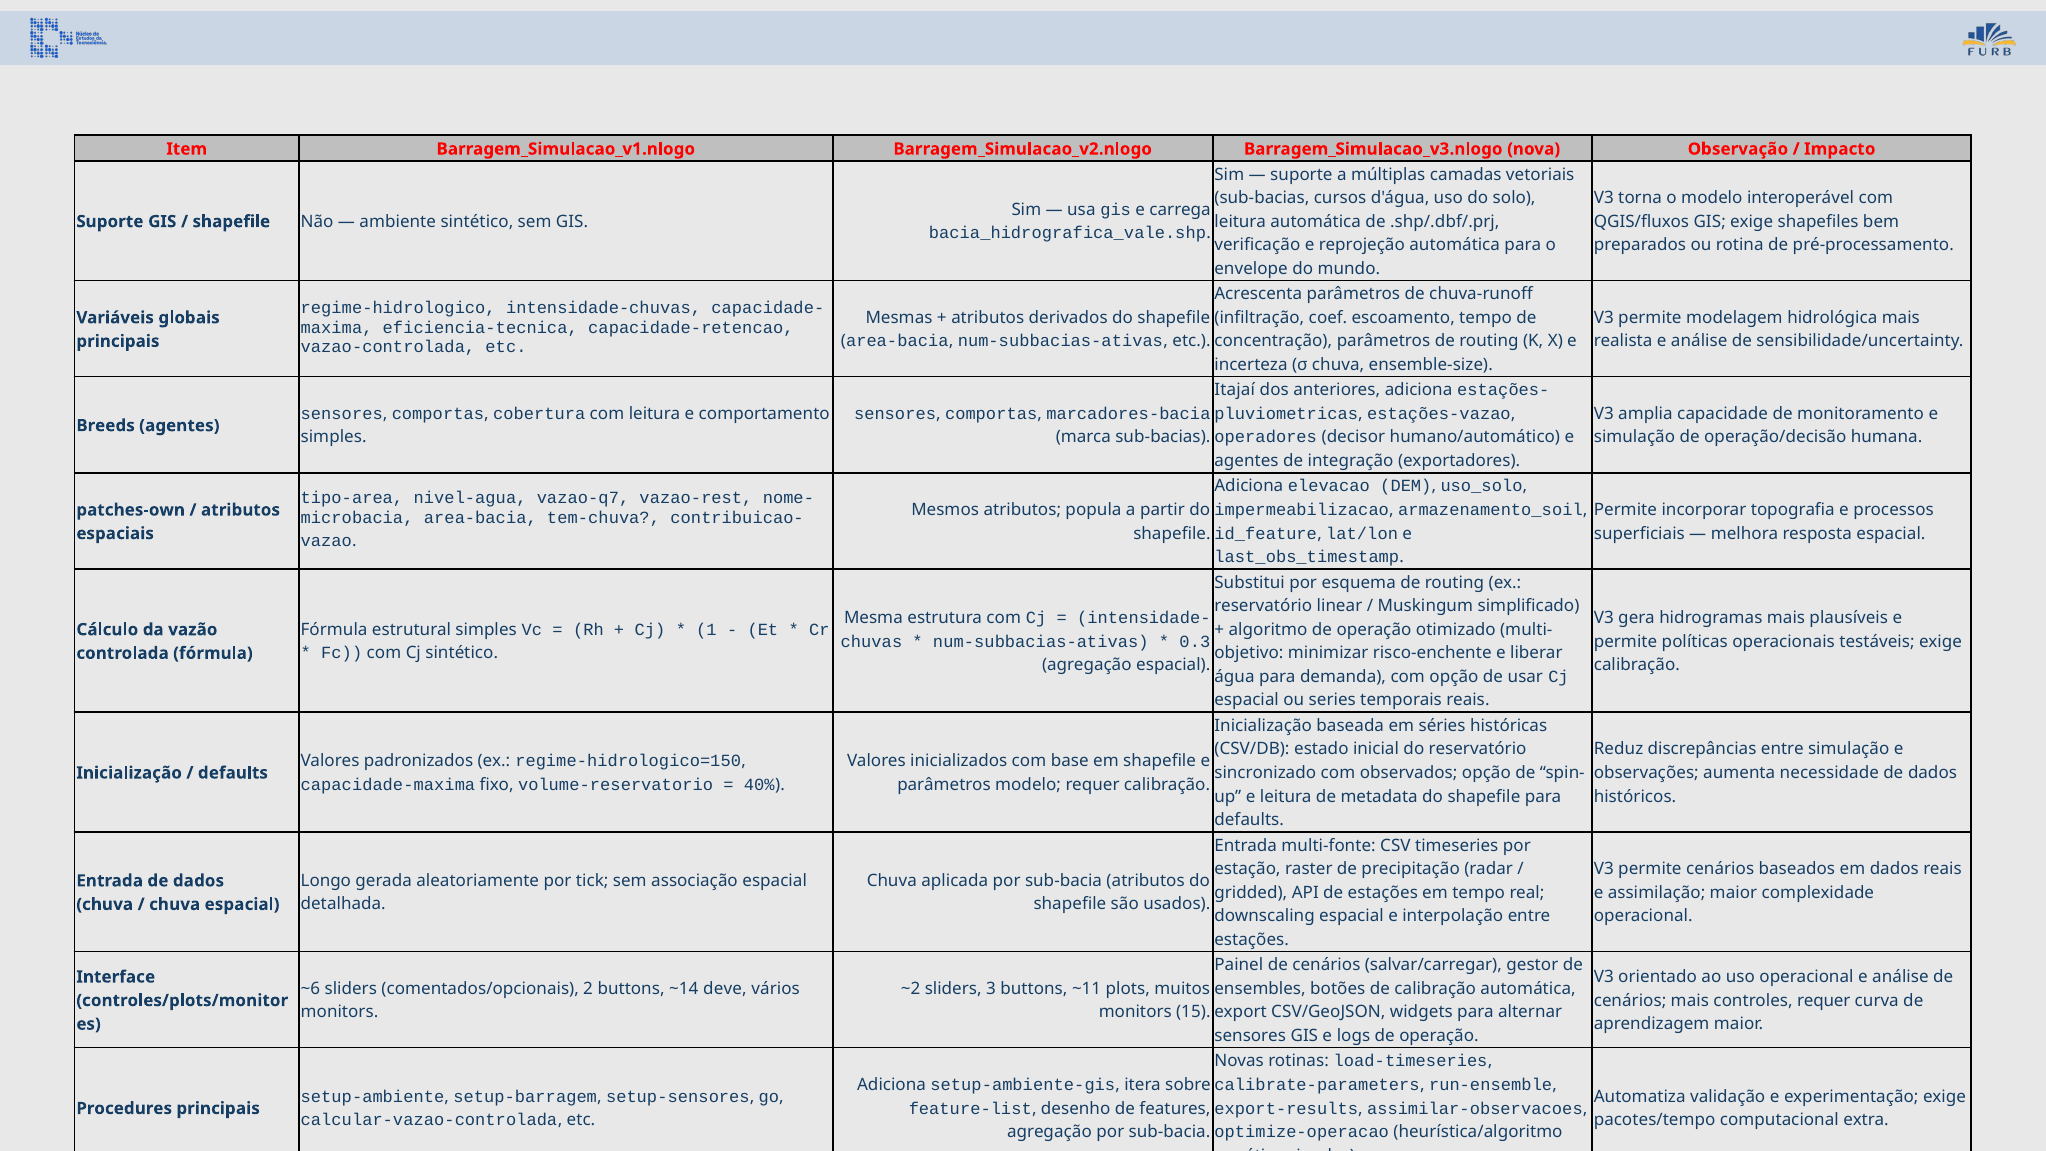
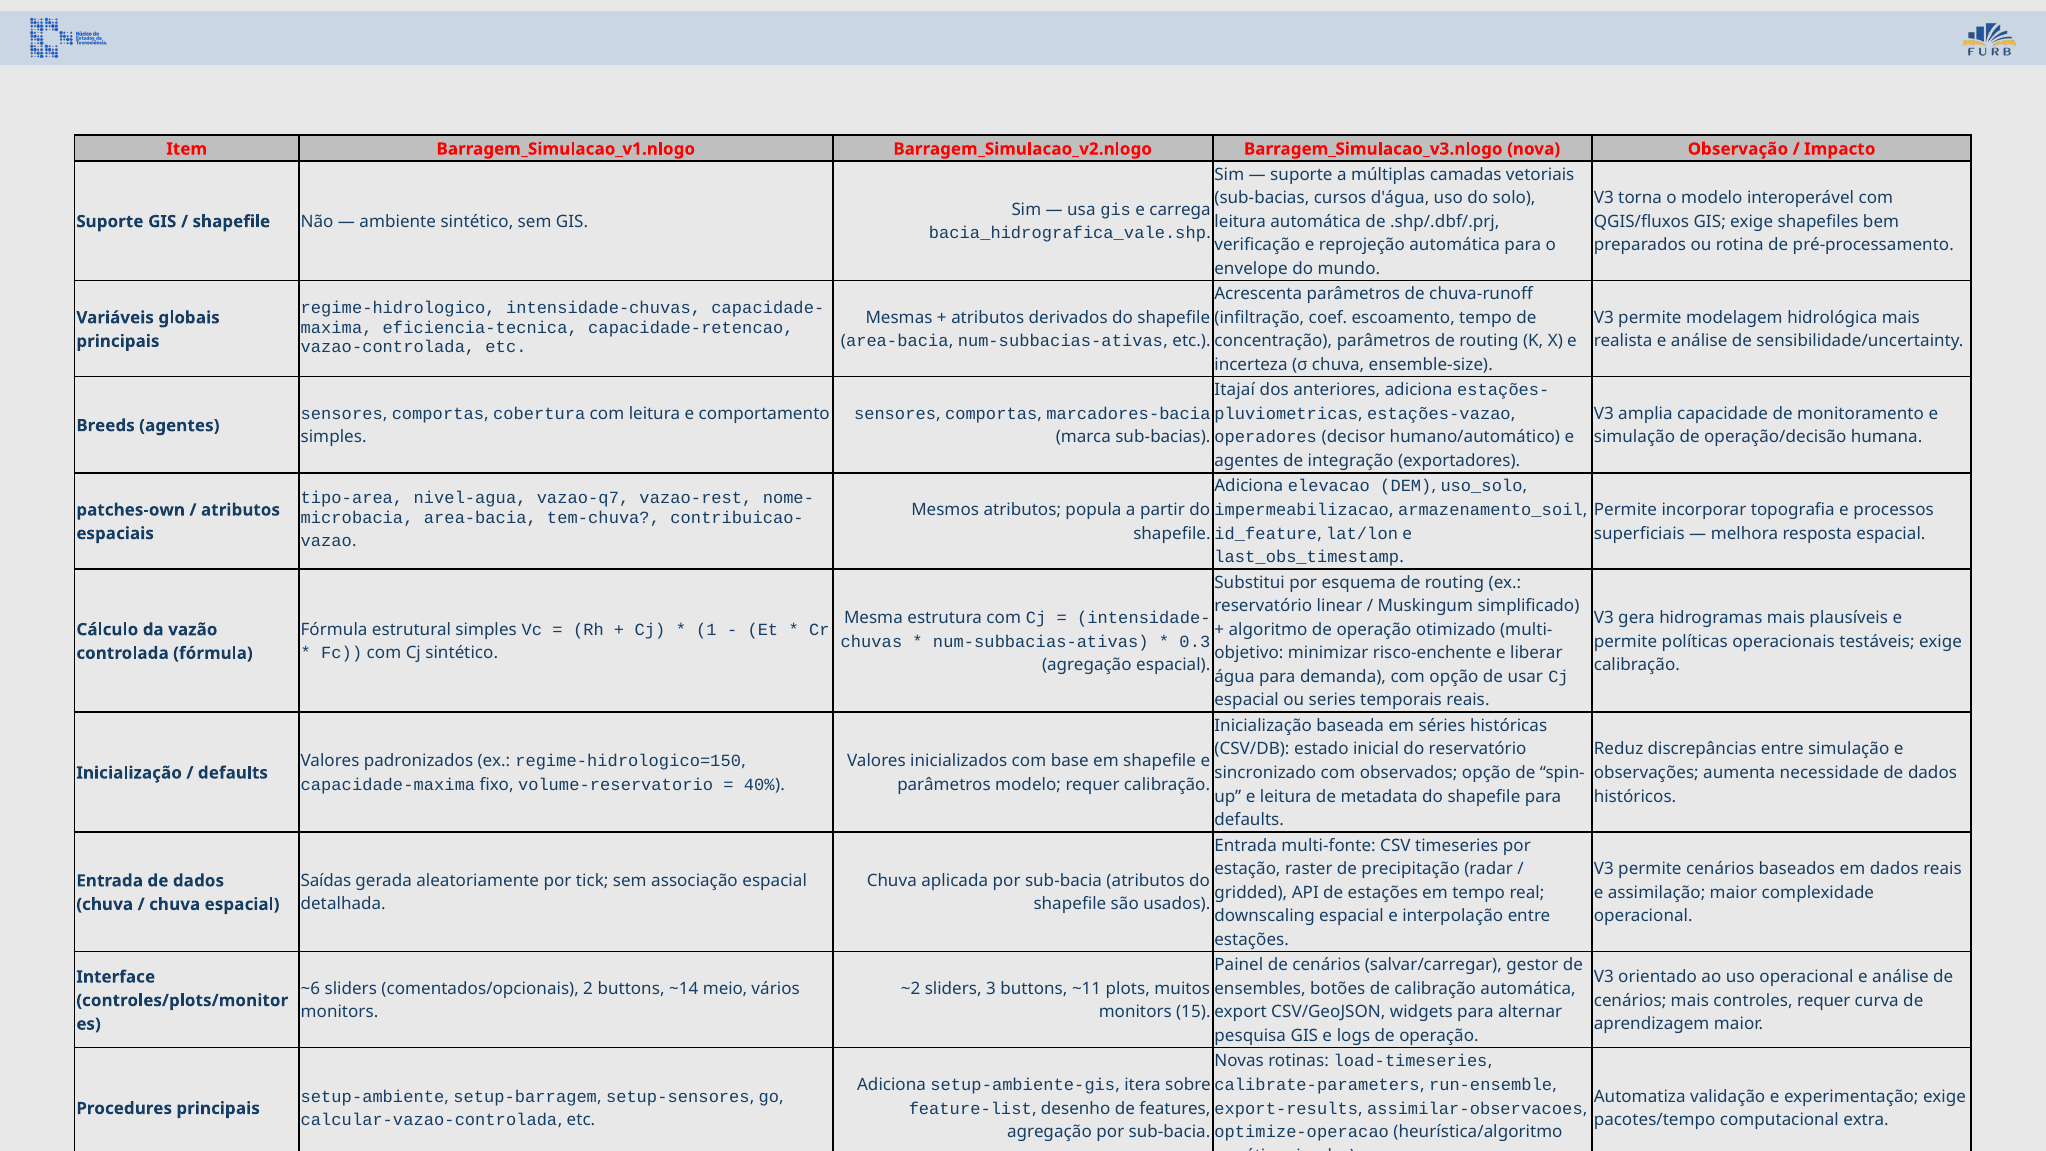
Longo: Longo -> Saídas
deve: deve -> meio
sensores at (1250, 1036): sensores -> pesquisa
